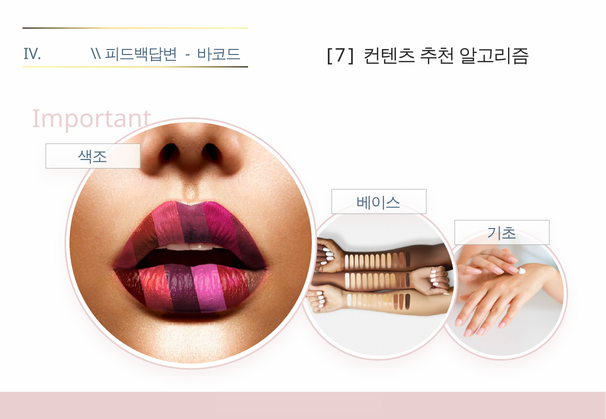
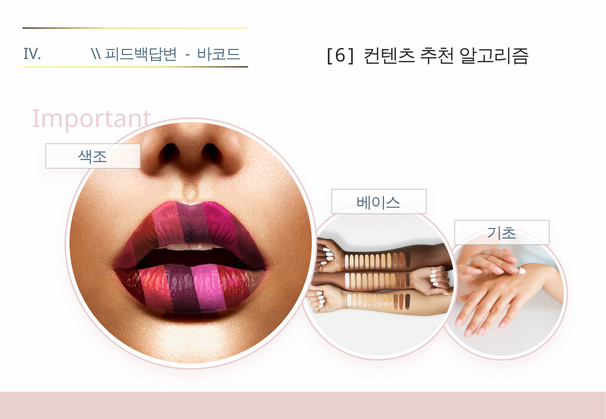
7: 7 -> 6
